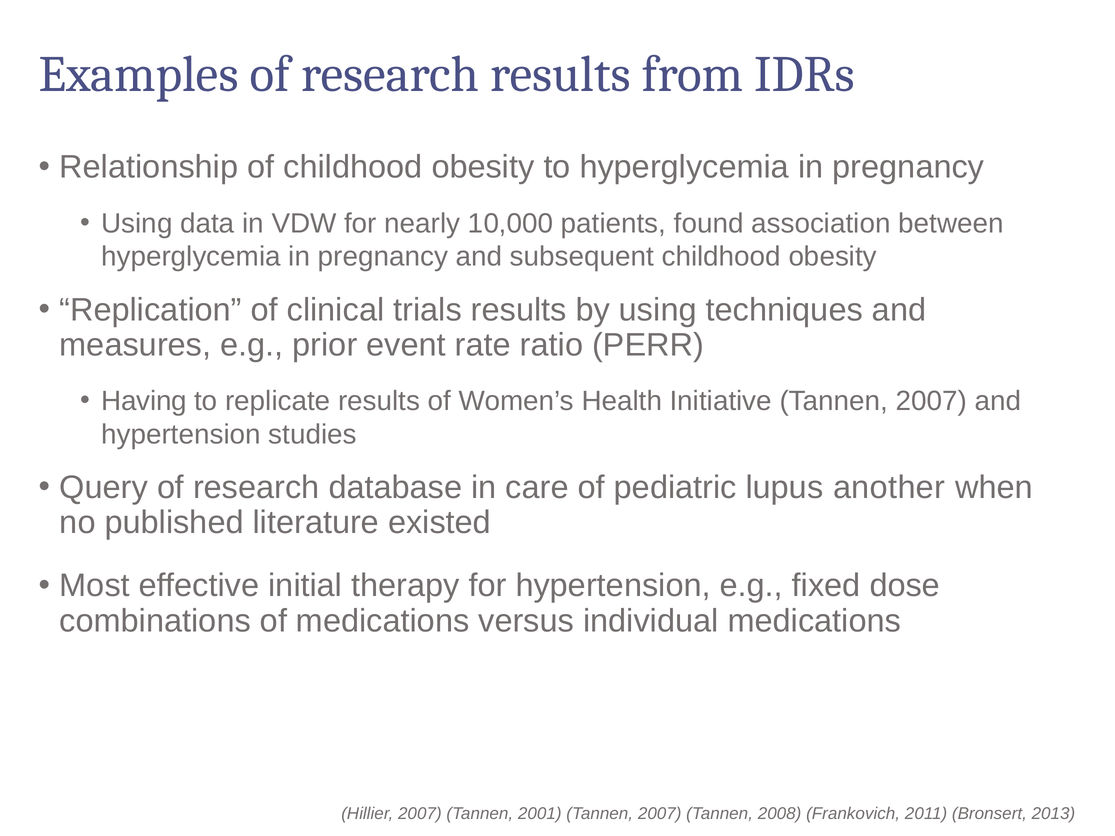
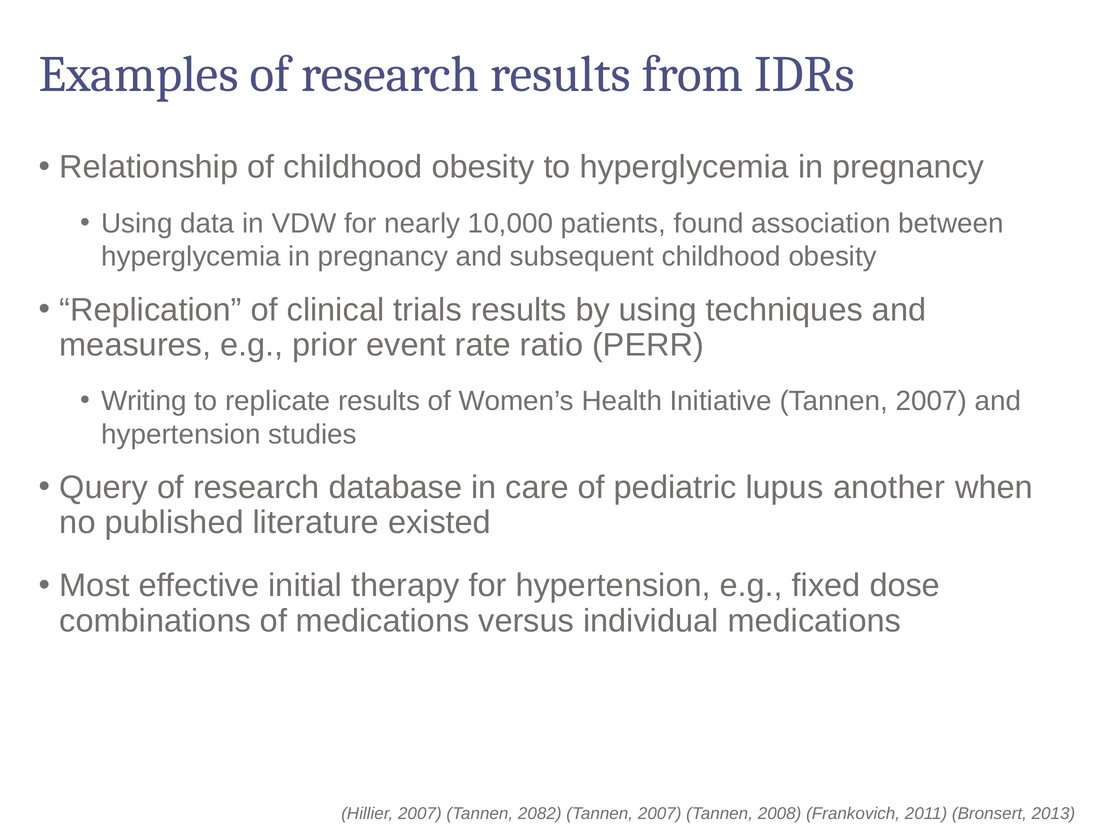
Having: Having -> Writing
2001: 2001 -> 2082
